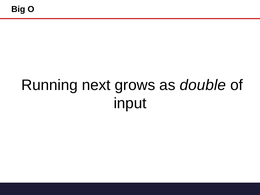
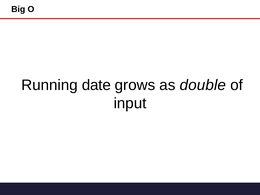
next: next -> date
